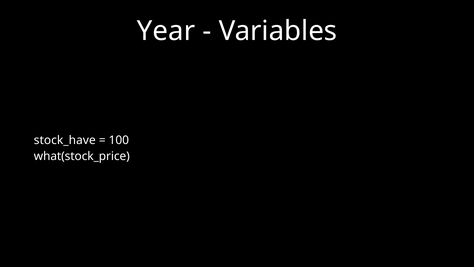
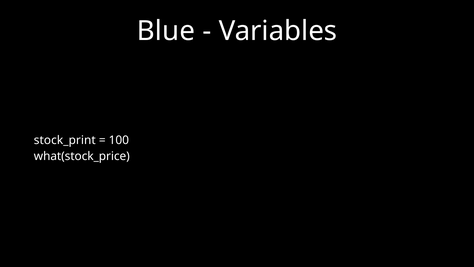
Year: Year -> Blue
stock_have: stock_have -> stock_print
